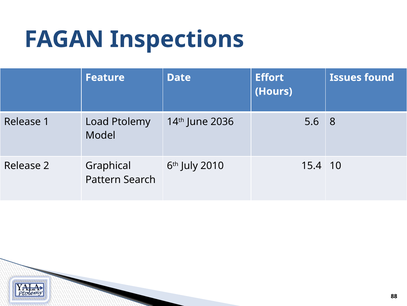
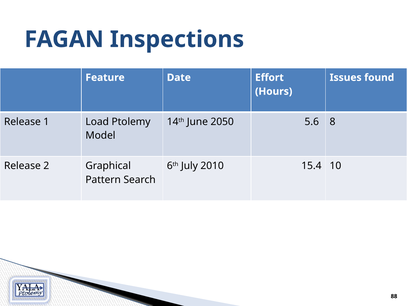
2036: 2036 -> 2050
